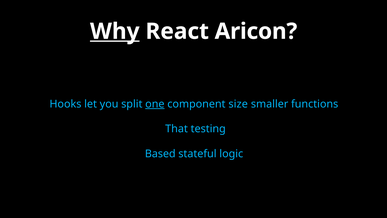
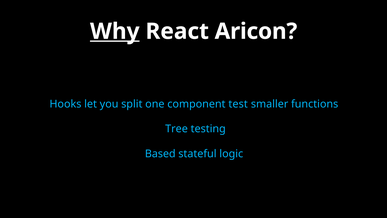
one underline: present -> none
size: size -> test
That: That -> Tree
